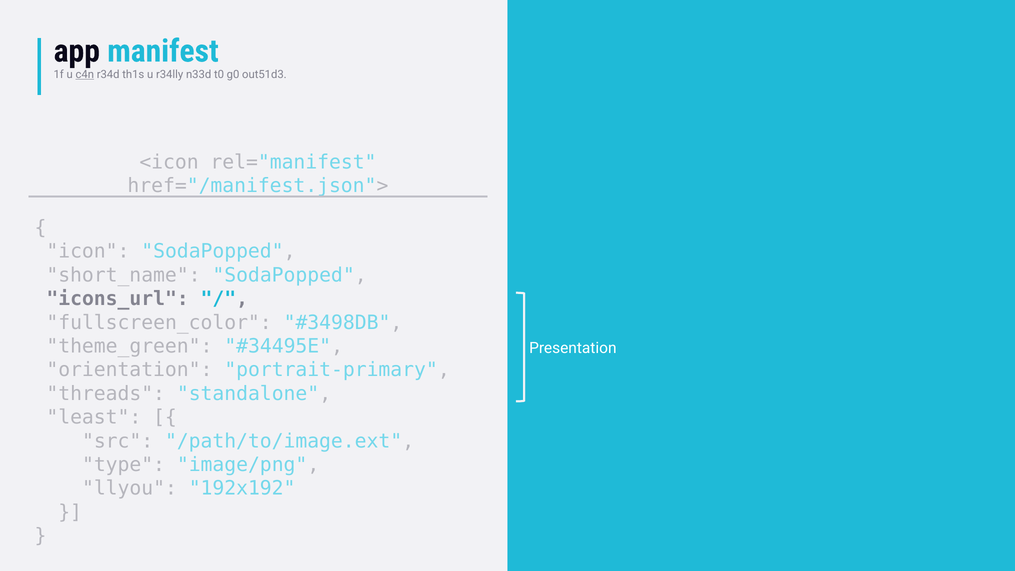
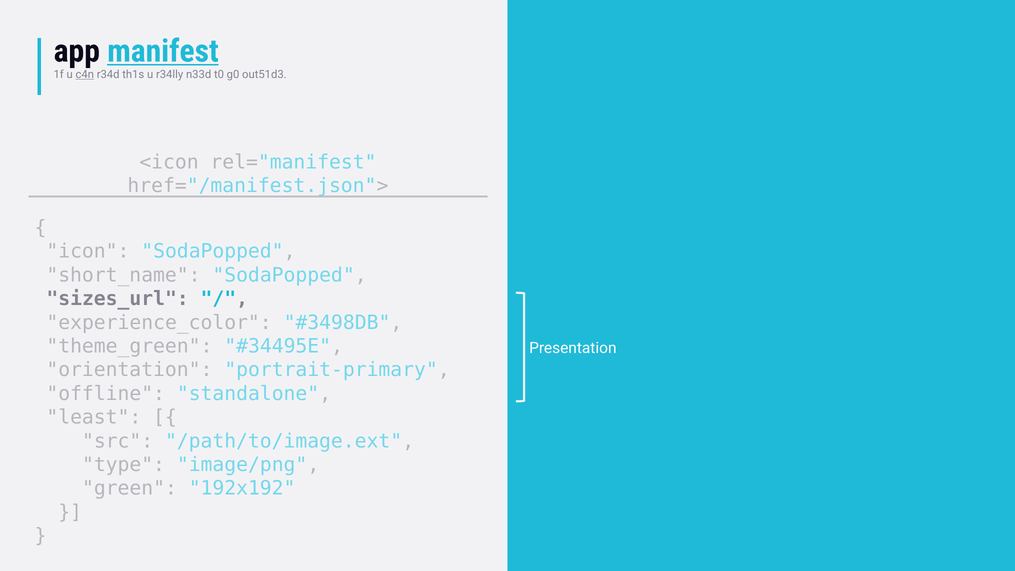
manifest underline: none -> present
icons_url: icons_url -> sizes_url
fullscreen_color: fullscreen_color -> experience_color
threads: threads -> offline
llyou: llyou -> green
